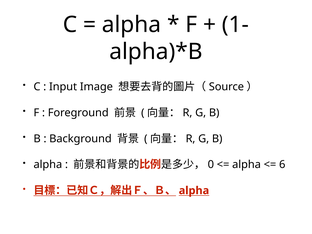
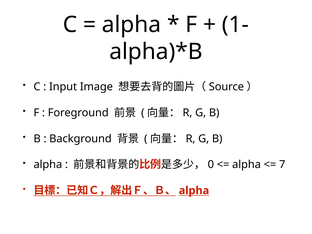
6: 6 -> 7
